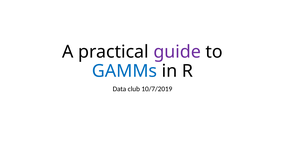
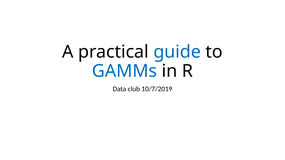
guide colour: purple -> blue
